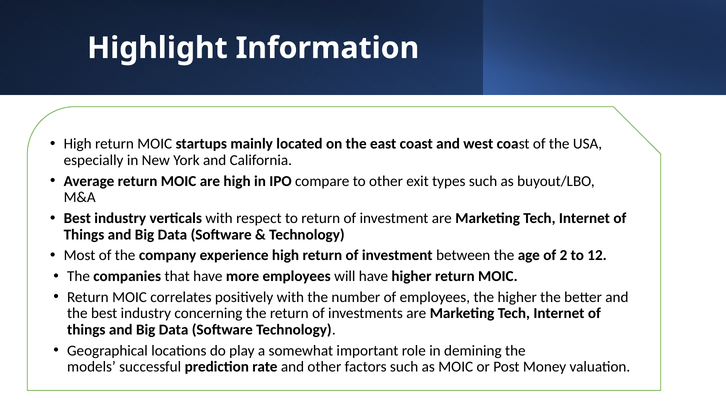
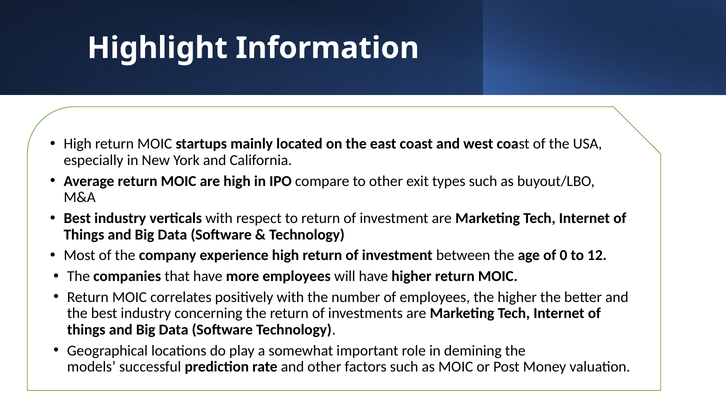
2: 2 -> 0
